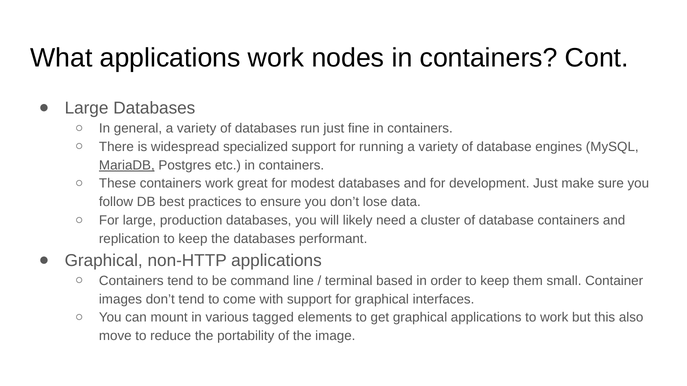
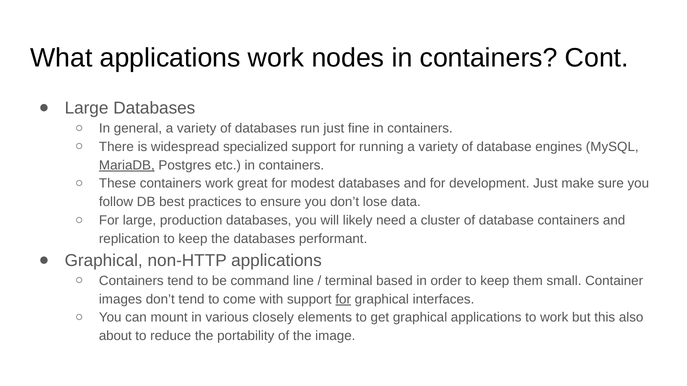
for at (343, 300) underline: none -> present
tagged: tagged -> closely
move: move -> about
